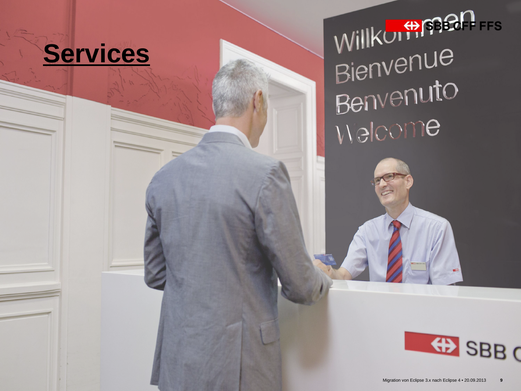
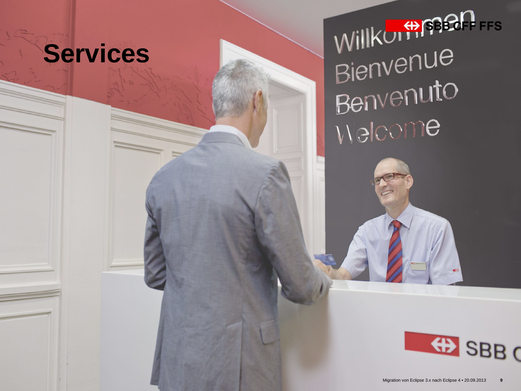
Services underline: present -> none
